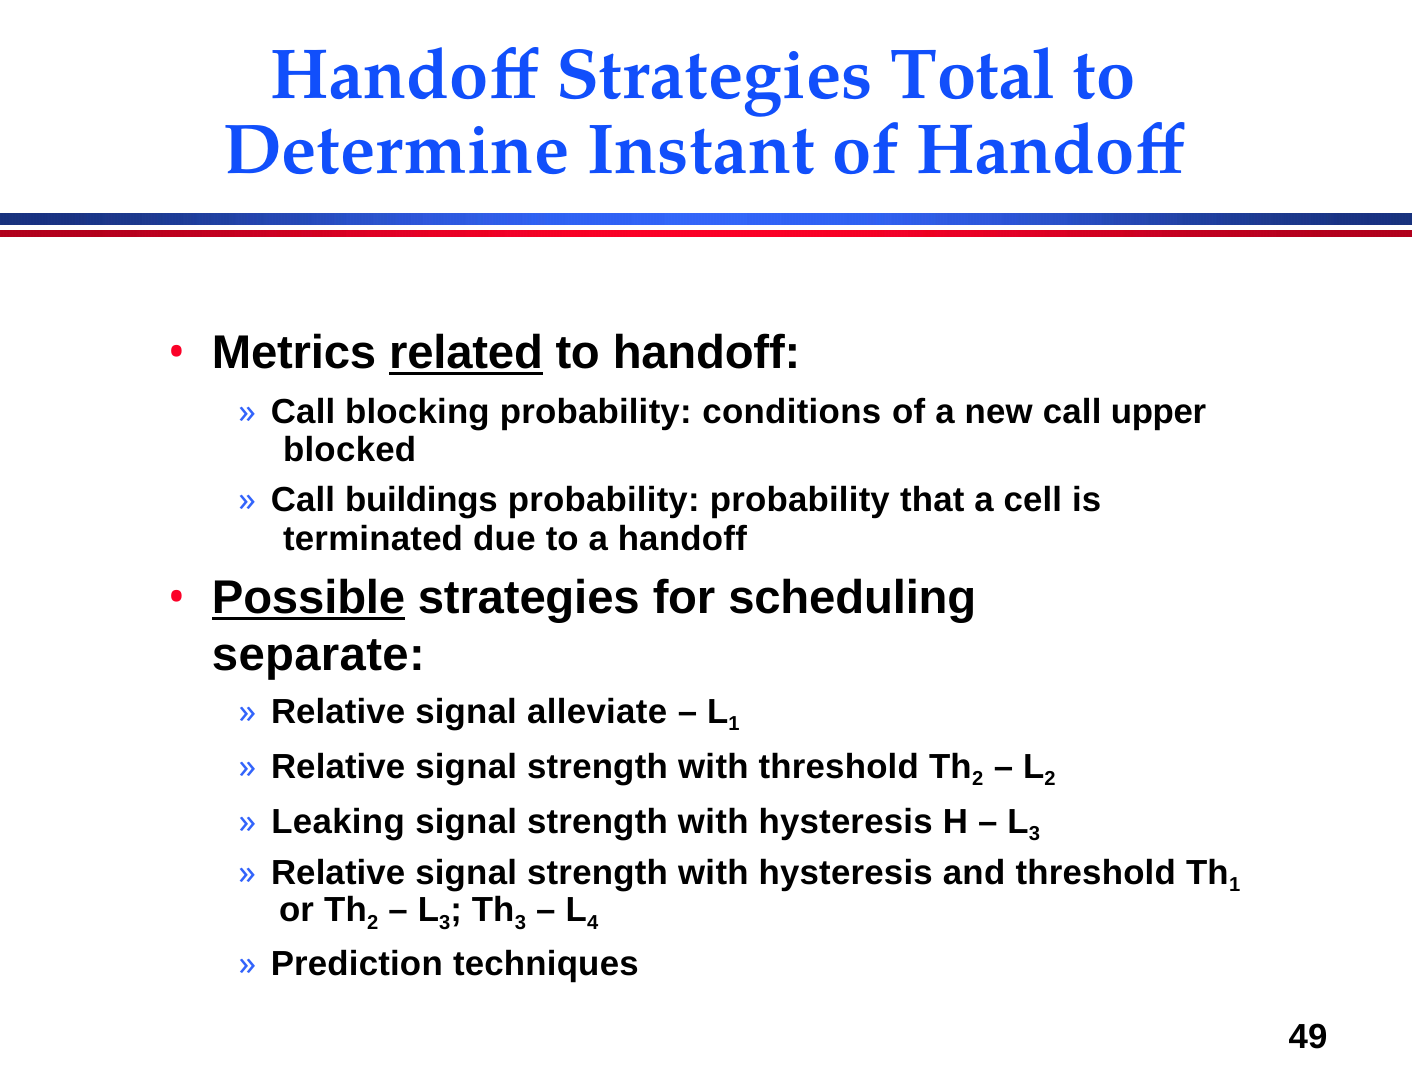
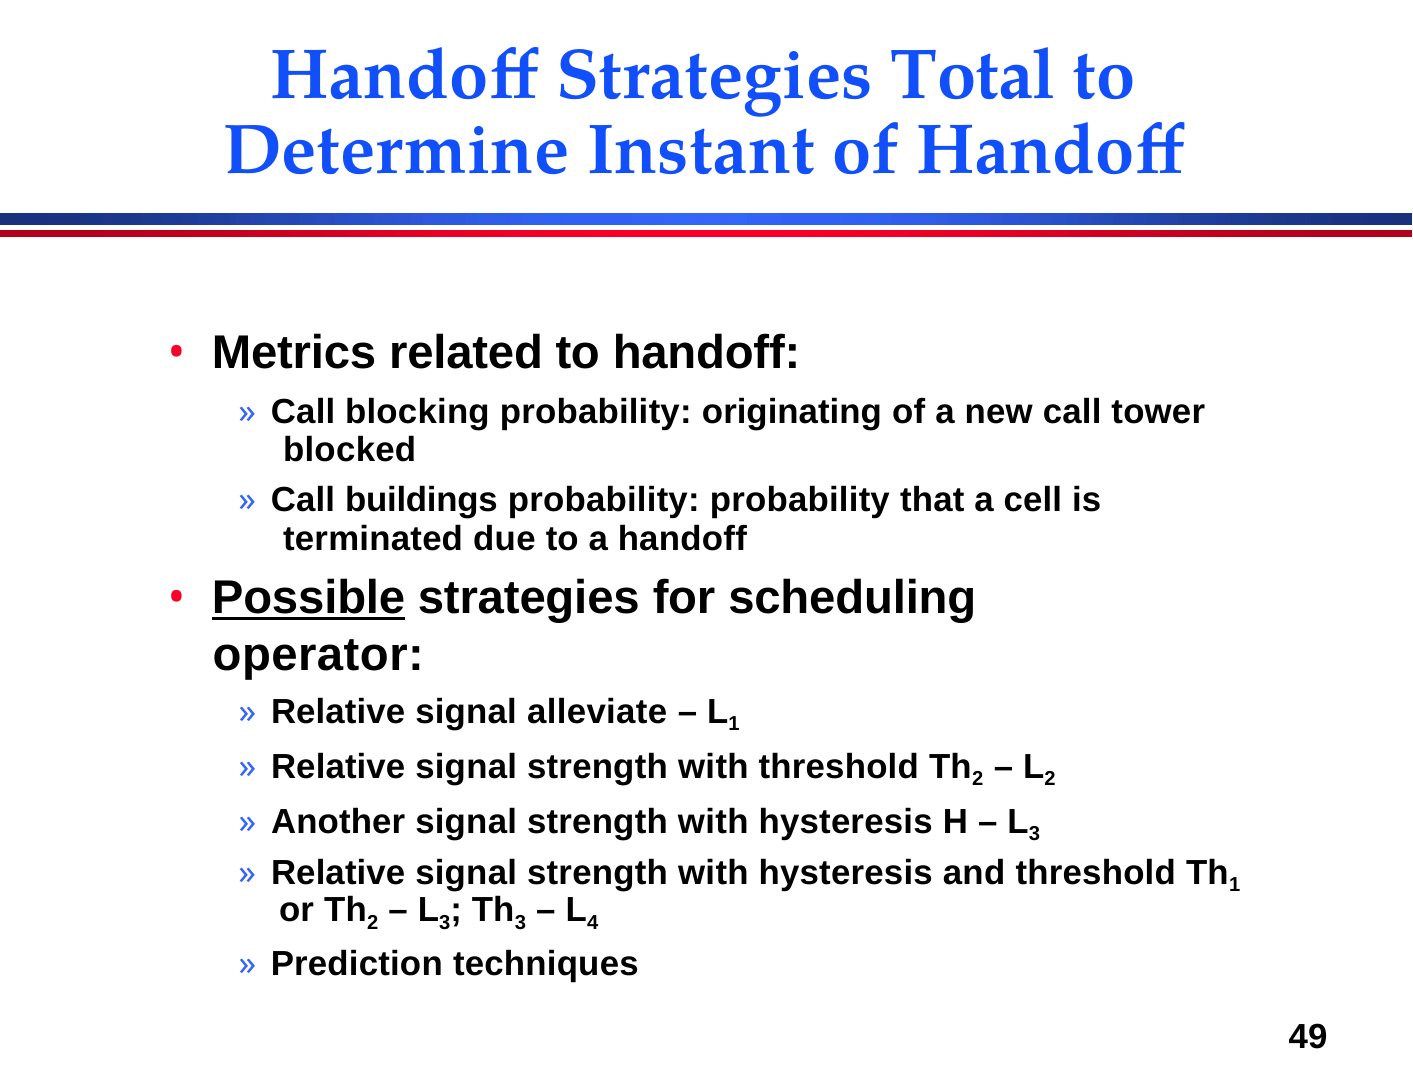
related underline: present -> none
conditions: conditions -> originating
upper: upper -> tower
separate: separate -> operator
Leaking: Leaking -> Another
